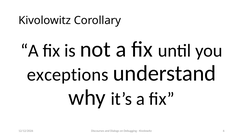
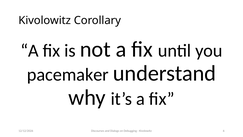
exceptions: exceptions -> pacemaker
